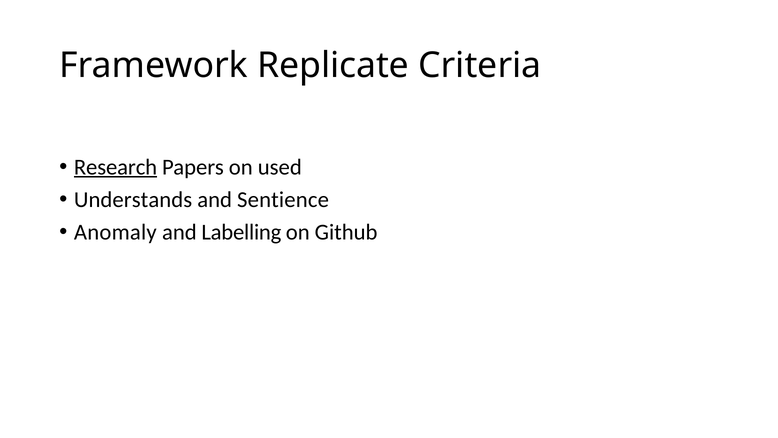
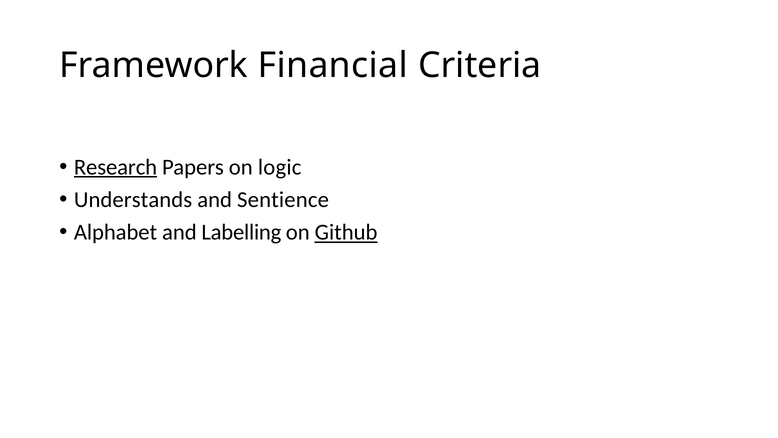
Replicate: Replicate -> Financial
used: used -> logic
Anomaly: Anomaly -> Alphabet
Github underline: none -> present
